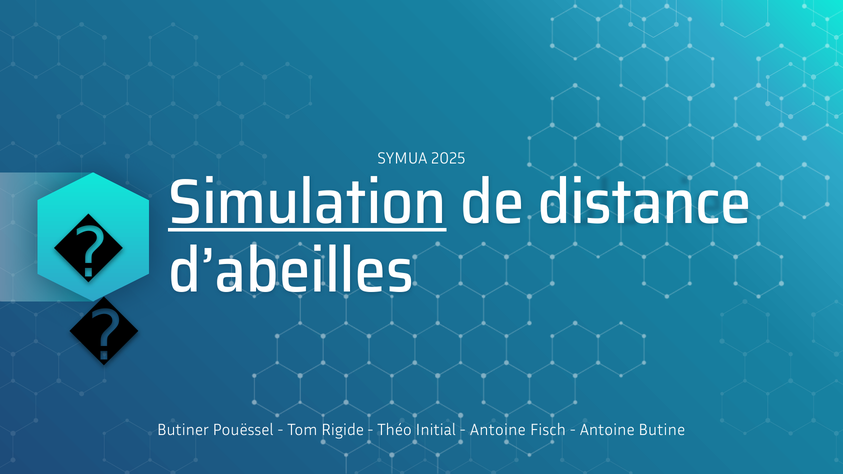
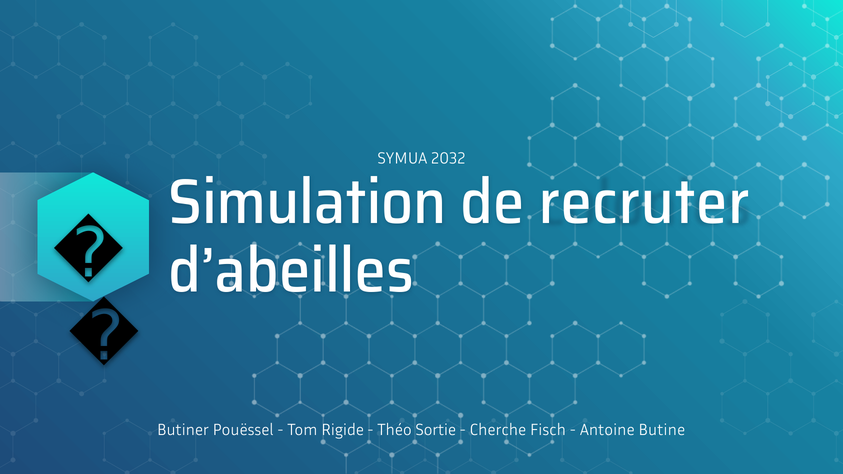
2025: 2025 -> 2032
Simulation underline: present -> none
distance: distance -> recruter
Initial: Initial -> Sortie
Antoine at (498, 430): Antoine -> Cherche
